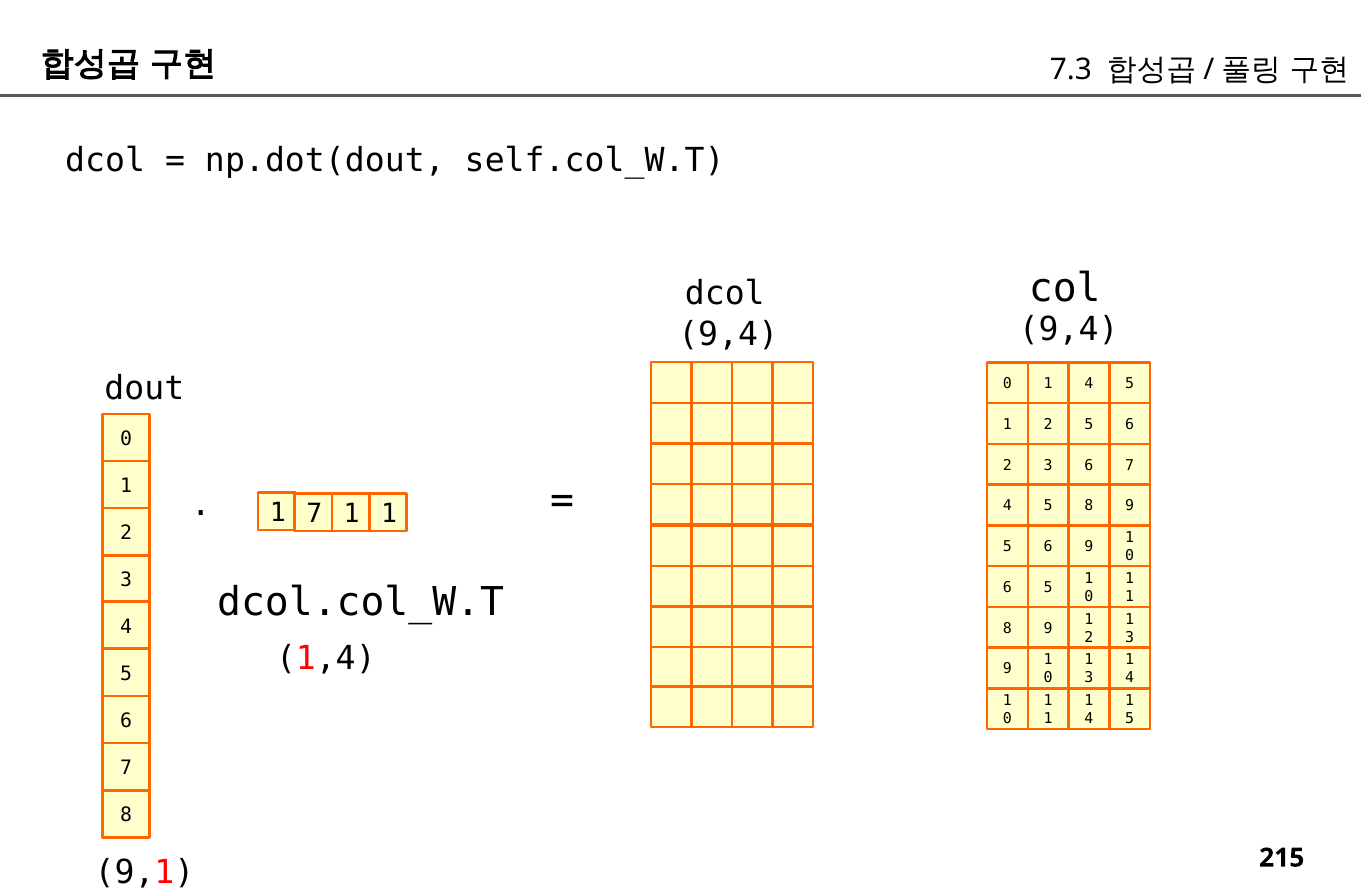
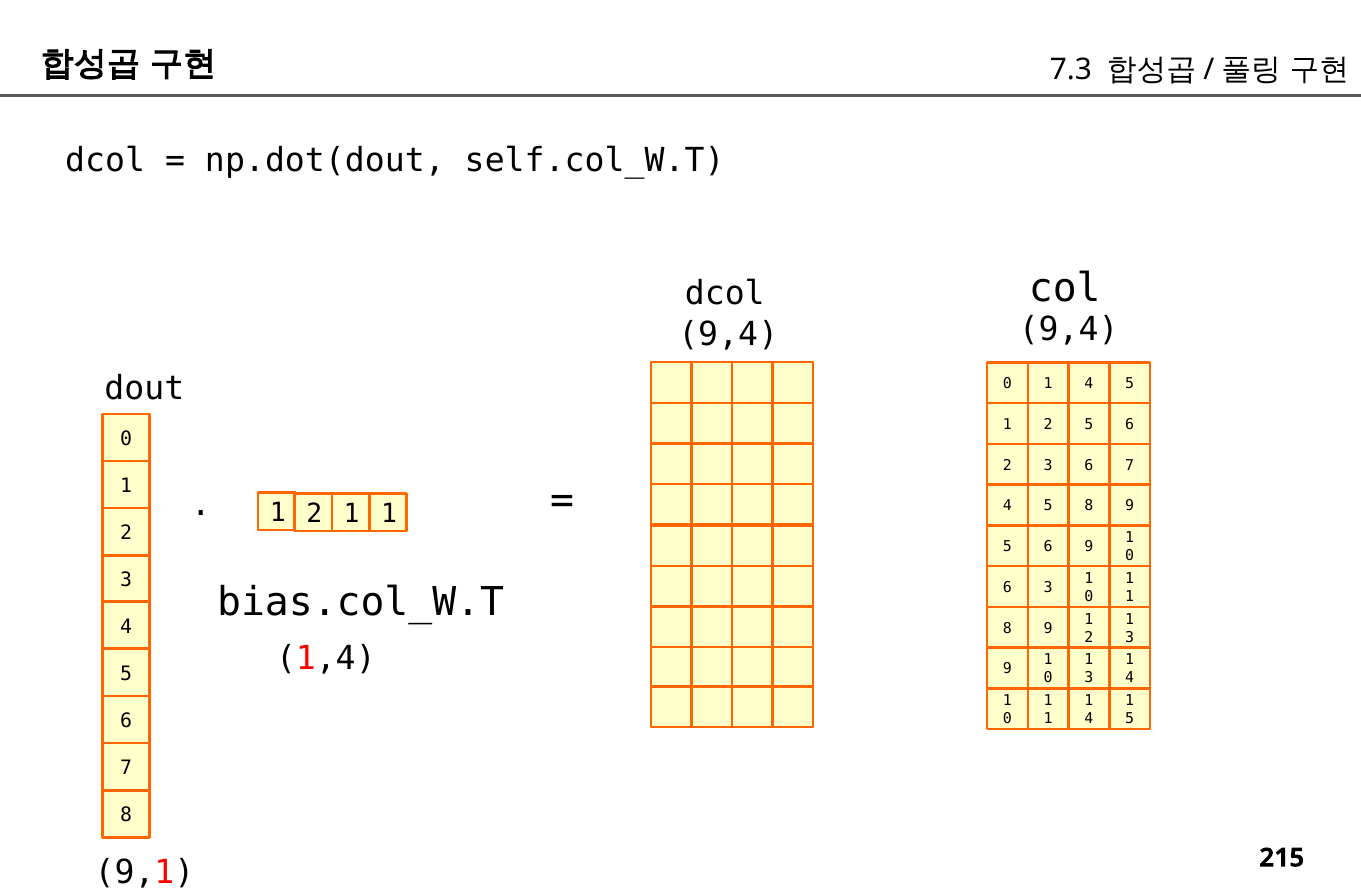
7 at (314, 514): 7 -> 2
5 at (1048, 587): 5 -> 3
dcol.col_W.T: dcol.col_W.T -> bias.col_W.T
